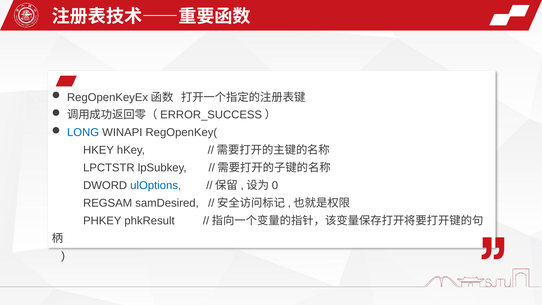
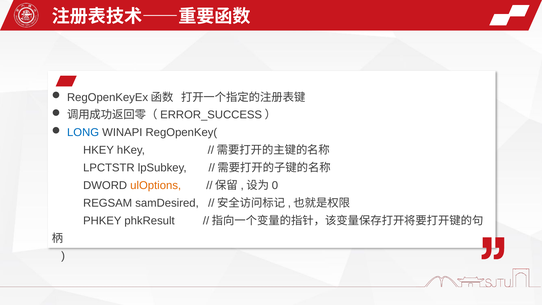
ulOptions colour: blue -> orange
